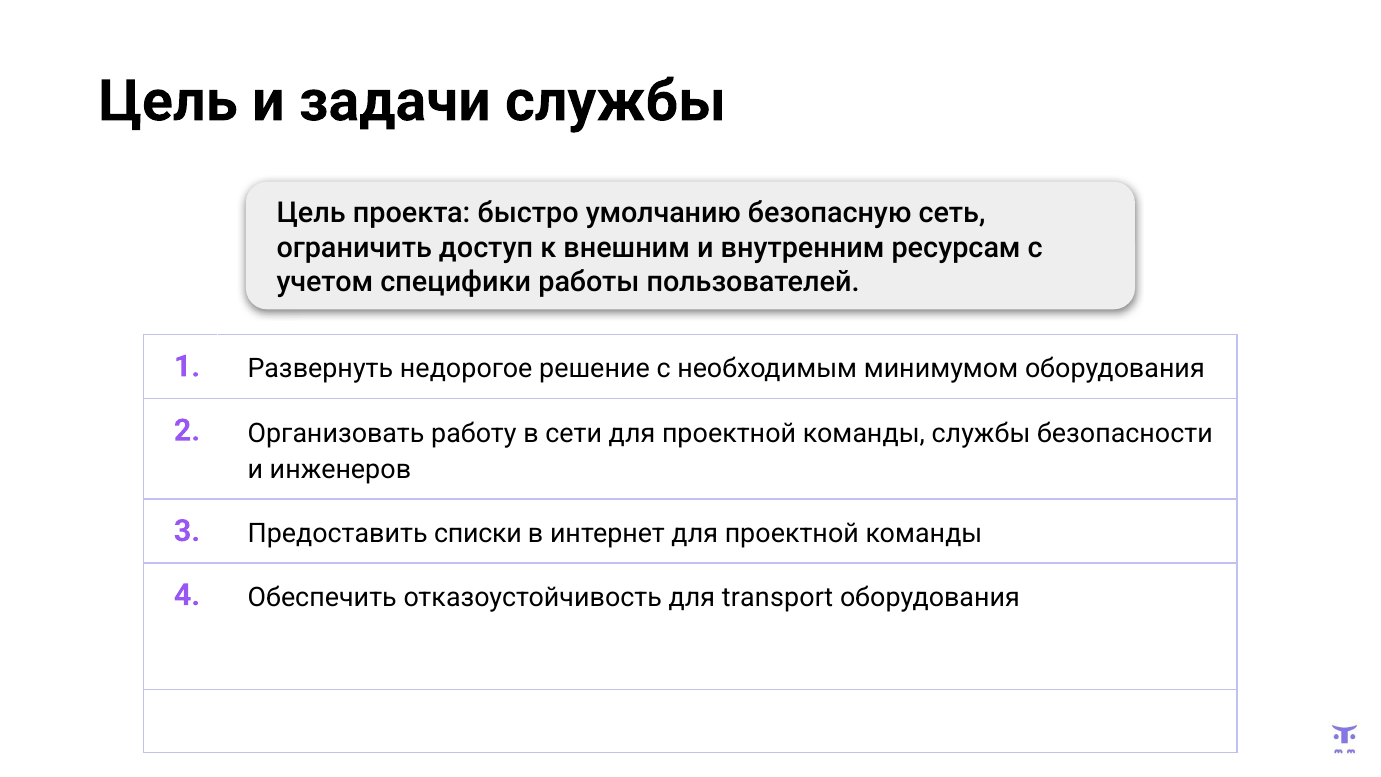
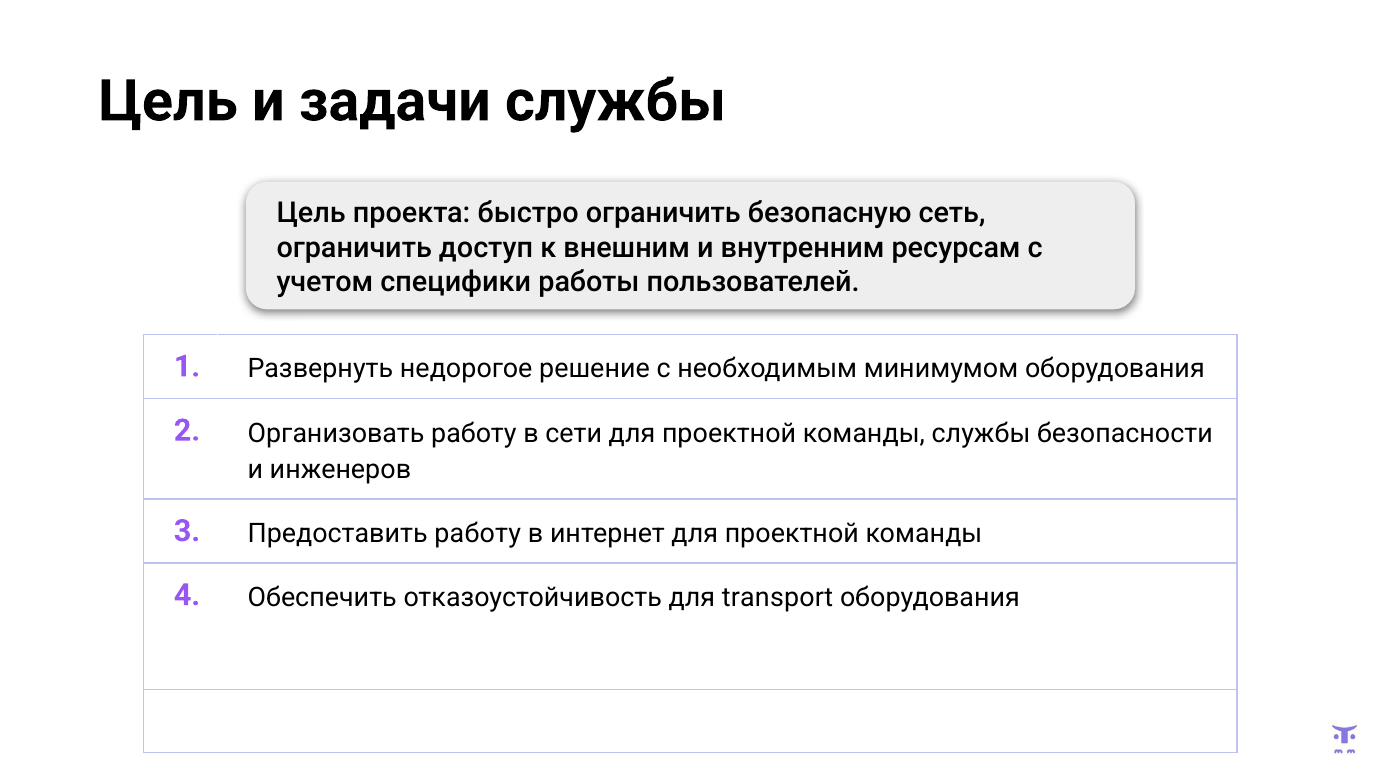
быстро умолчанию: умолчанию -> ограничить
Предоставить списки: списки -> работу
